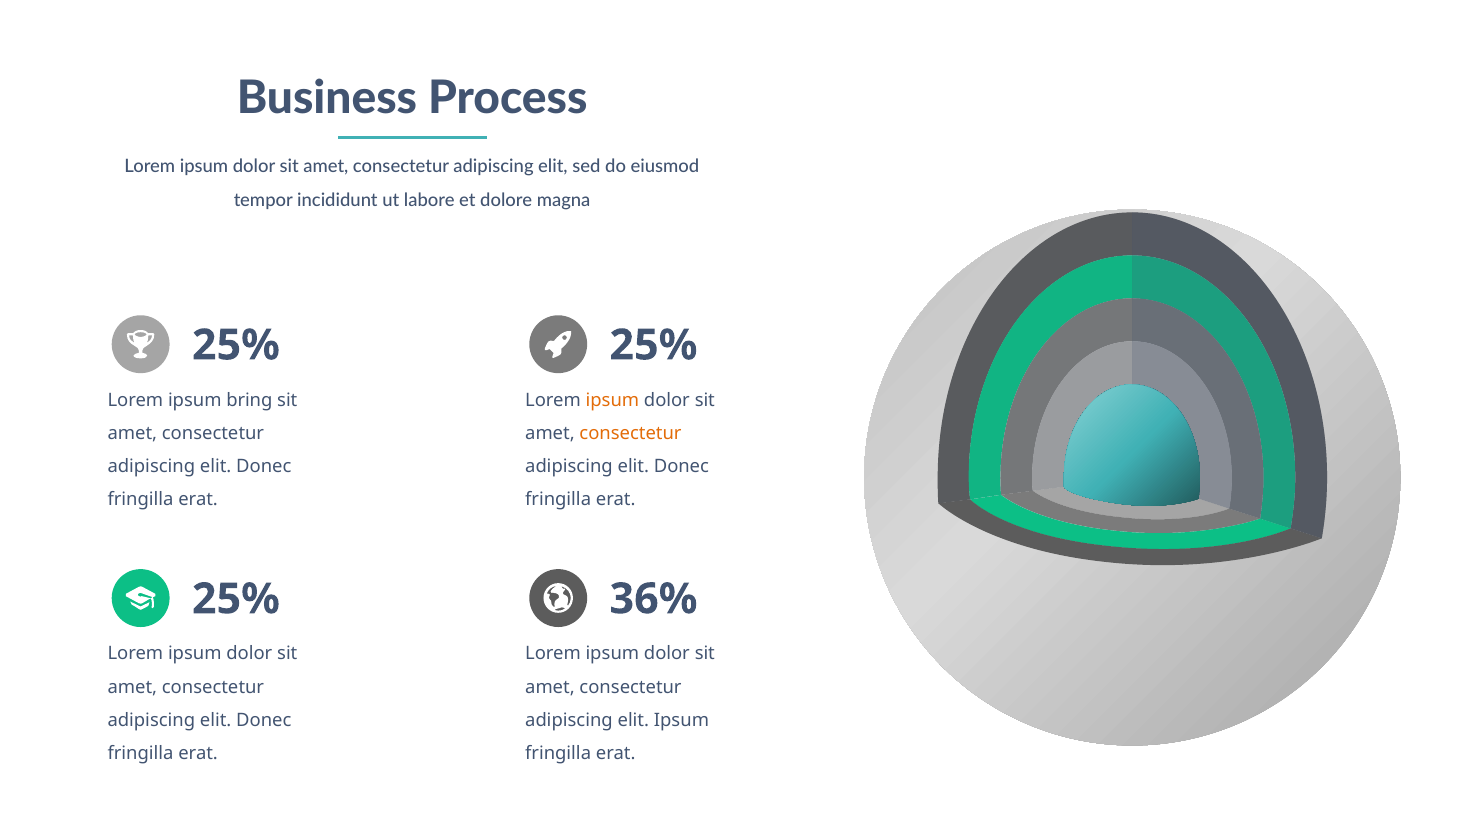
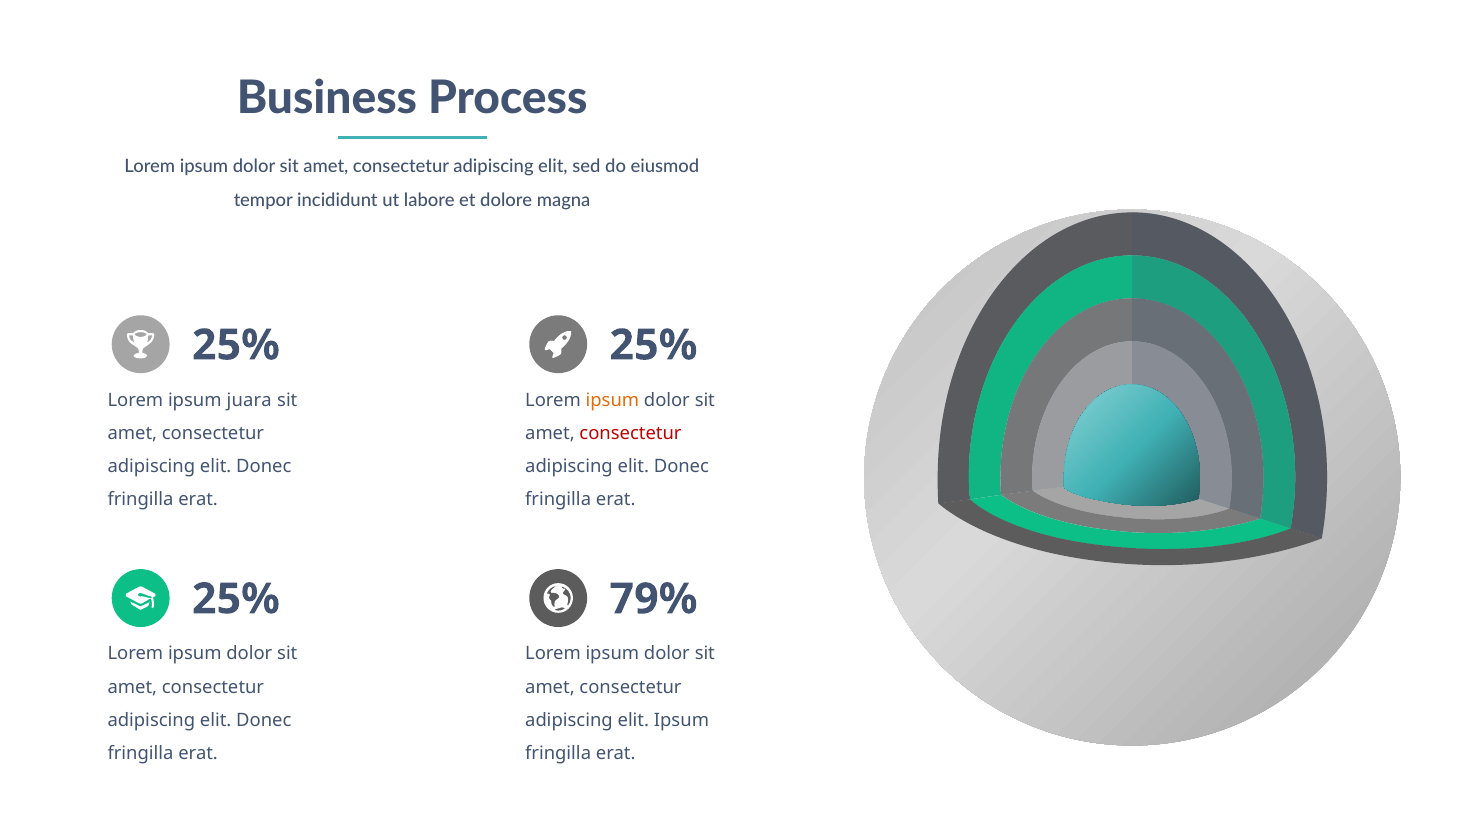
bring: bring -> juara
consectetur at (630, 433) colour: orange -> red
36%: 36% -> 79%
